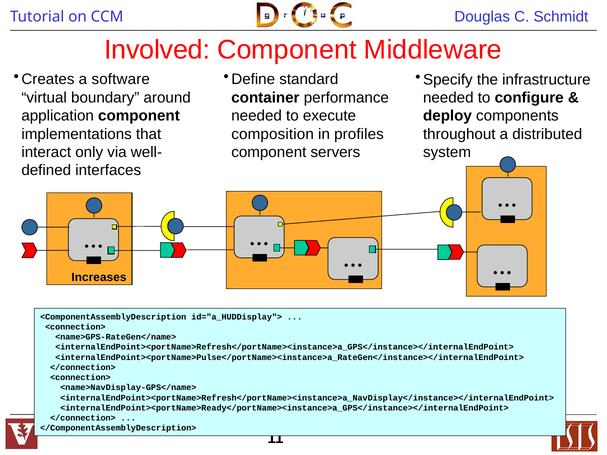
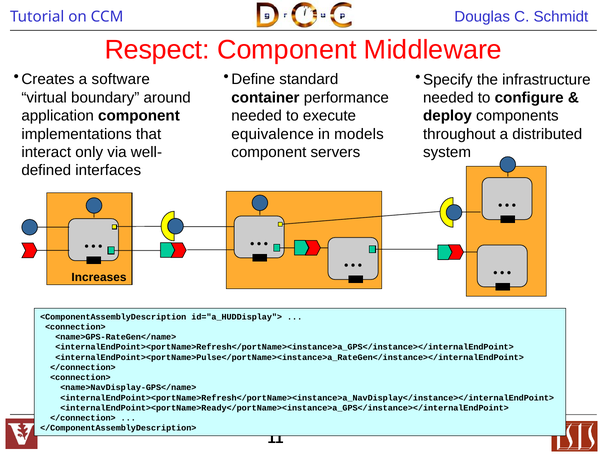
Involved: Involved -> Respect
composition: composition -> equivalence
profiles: profiles -> models
